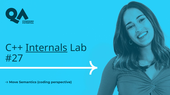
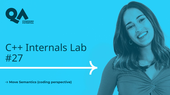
Internals underline: present -> none
